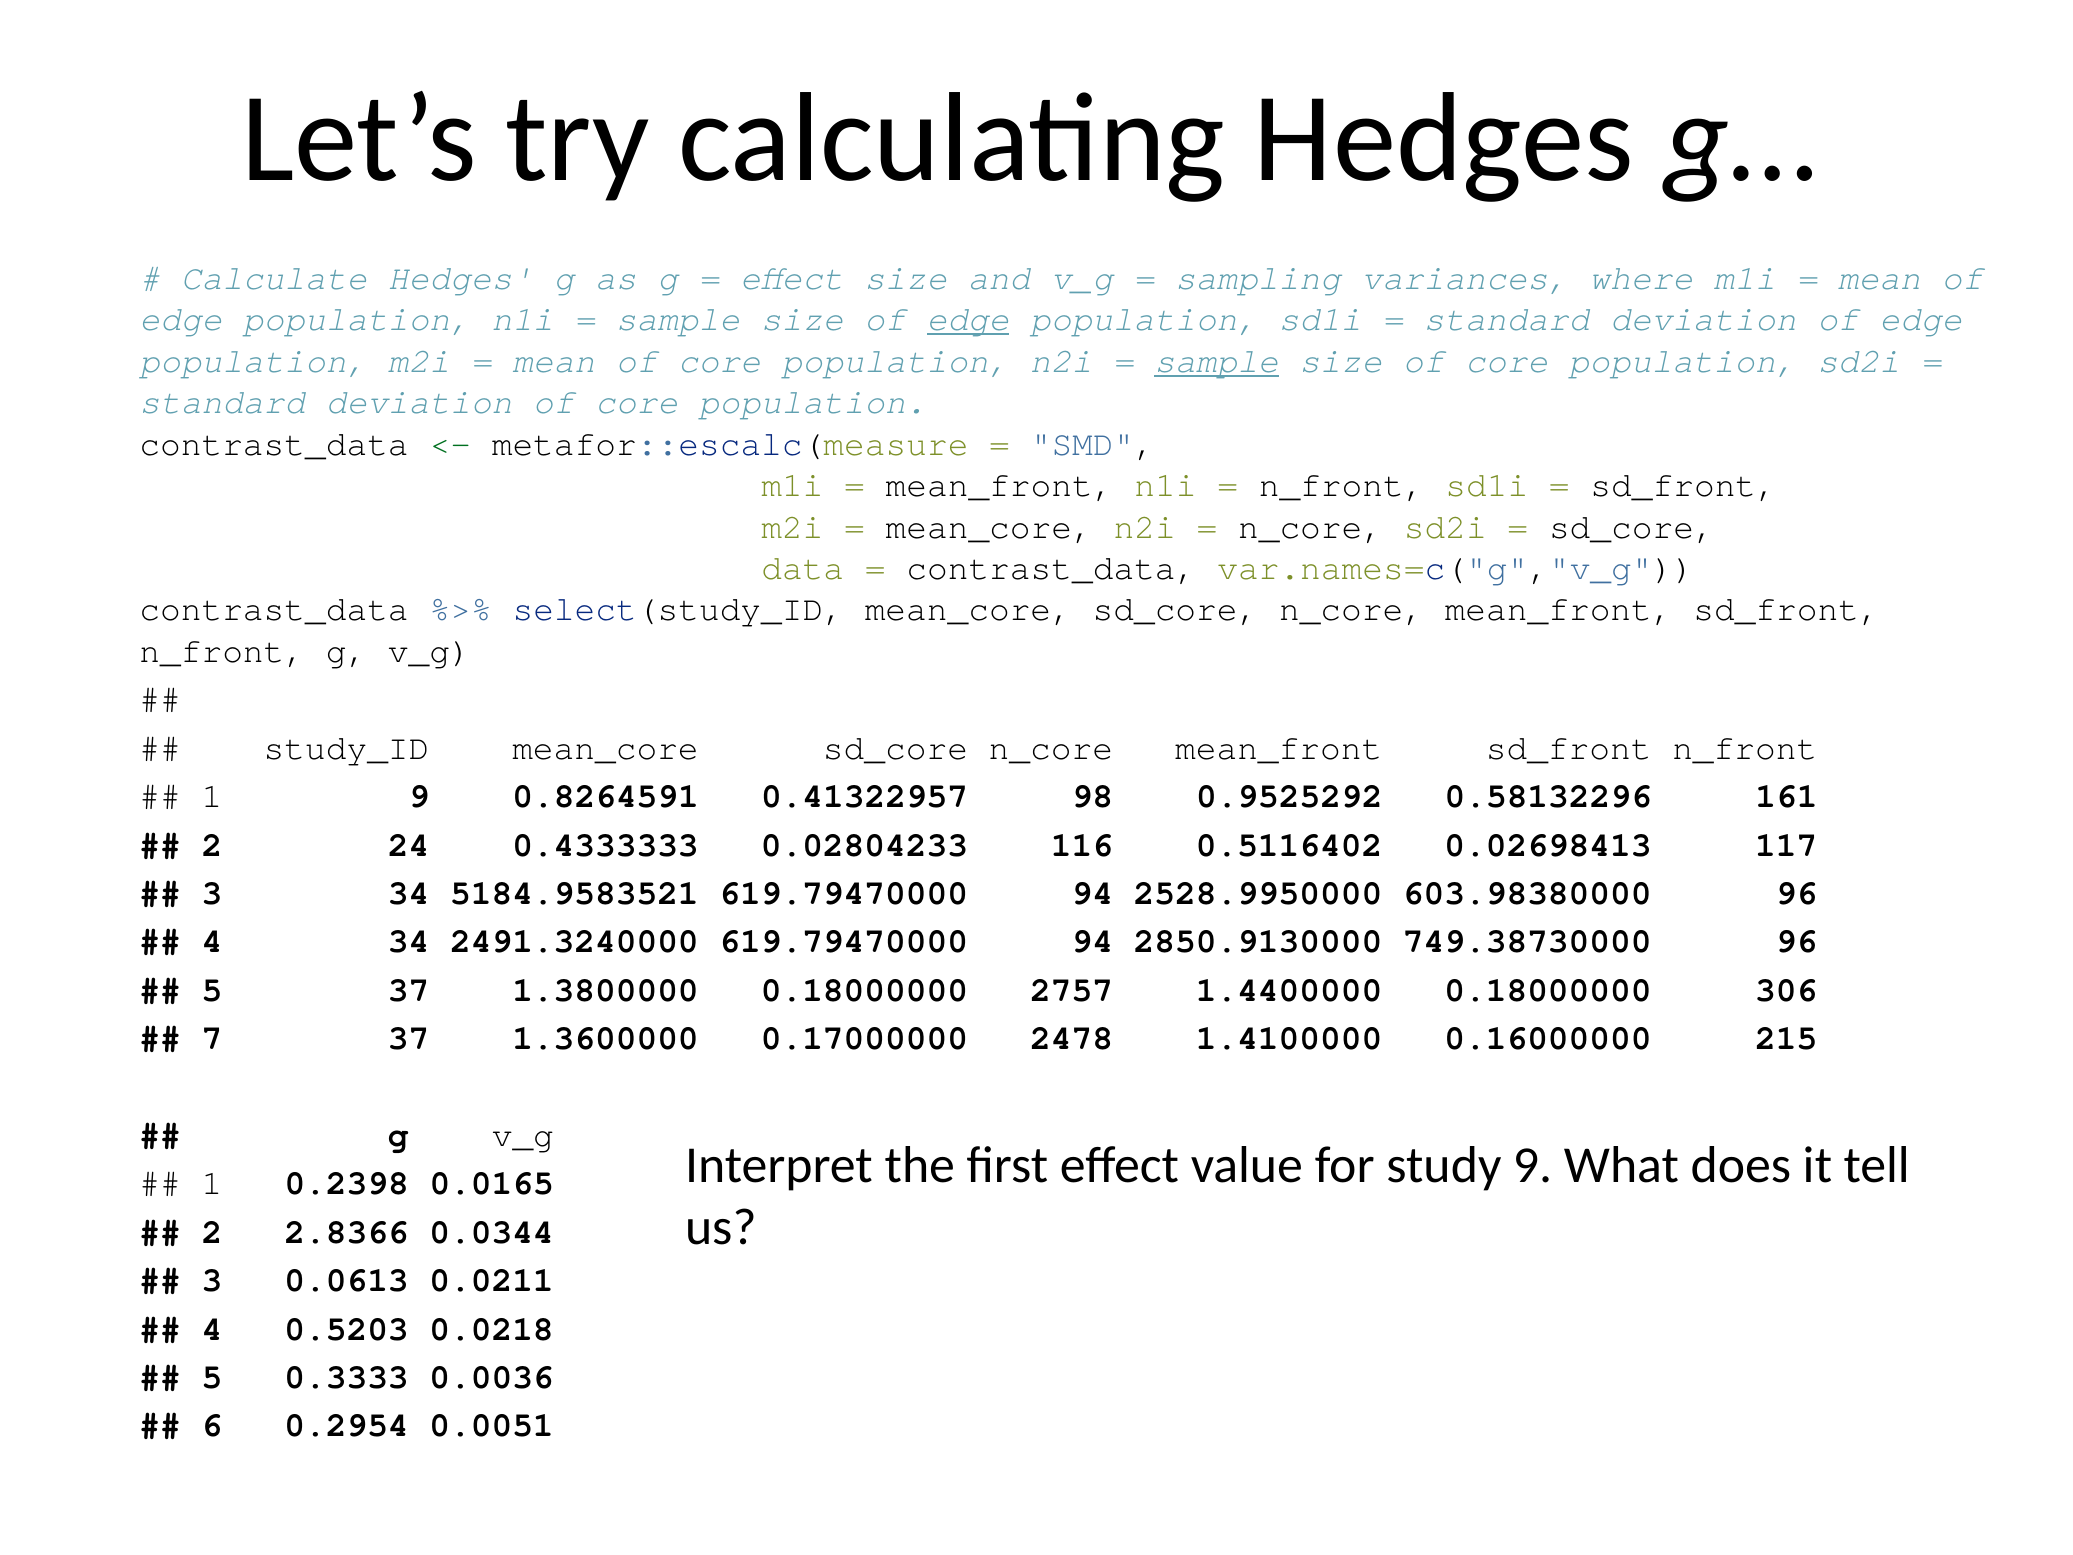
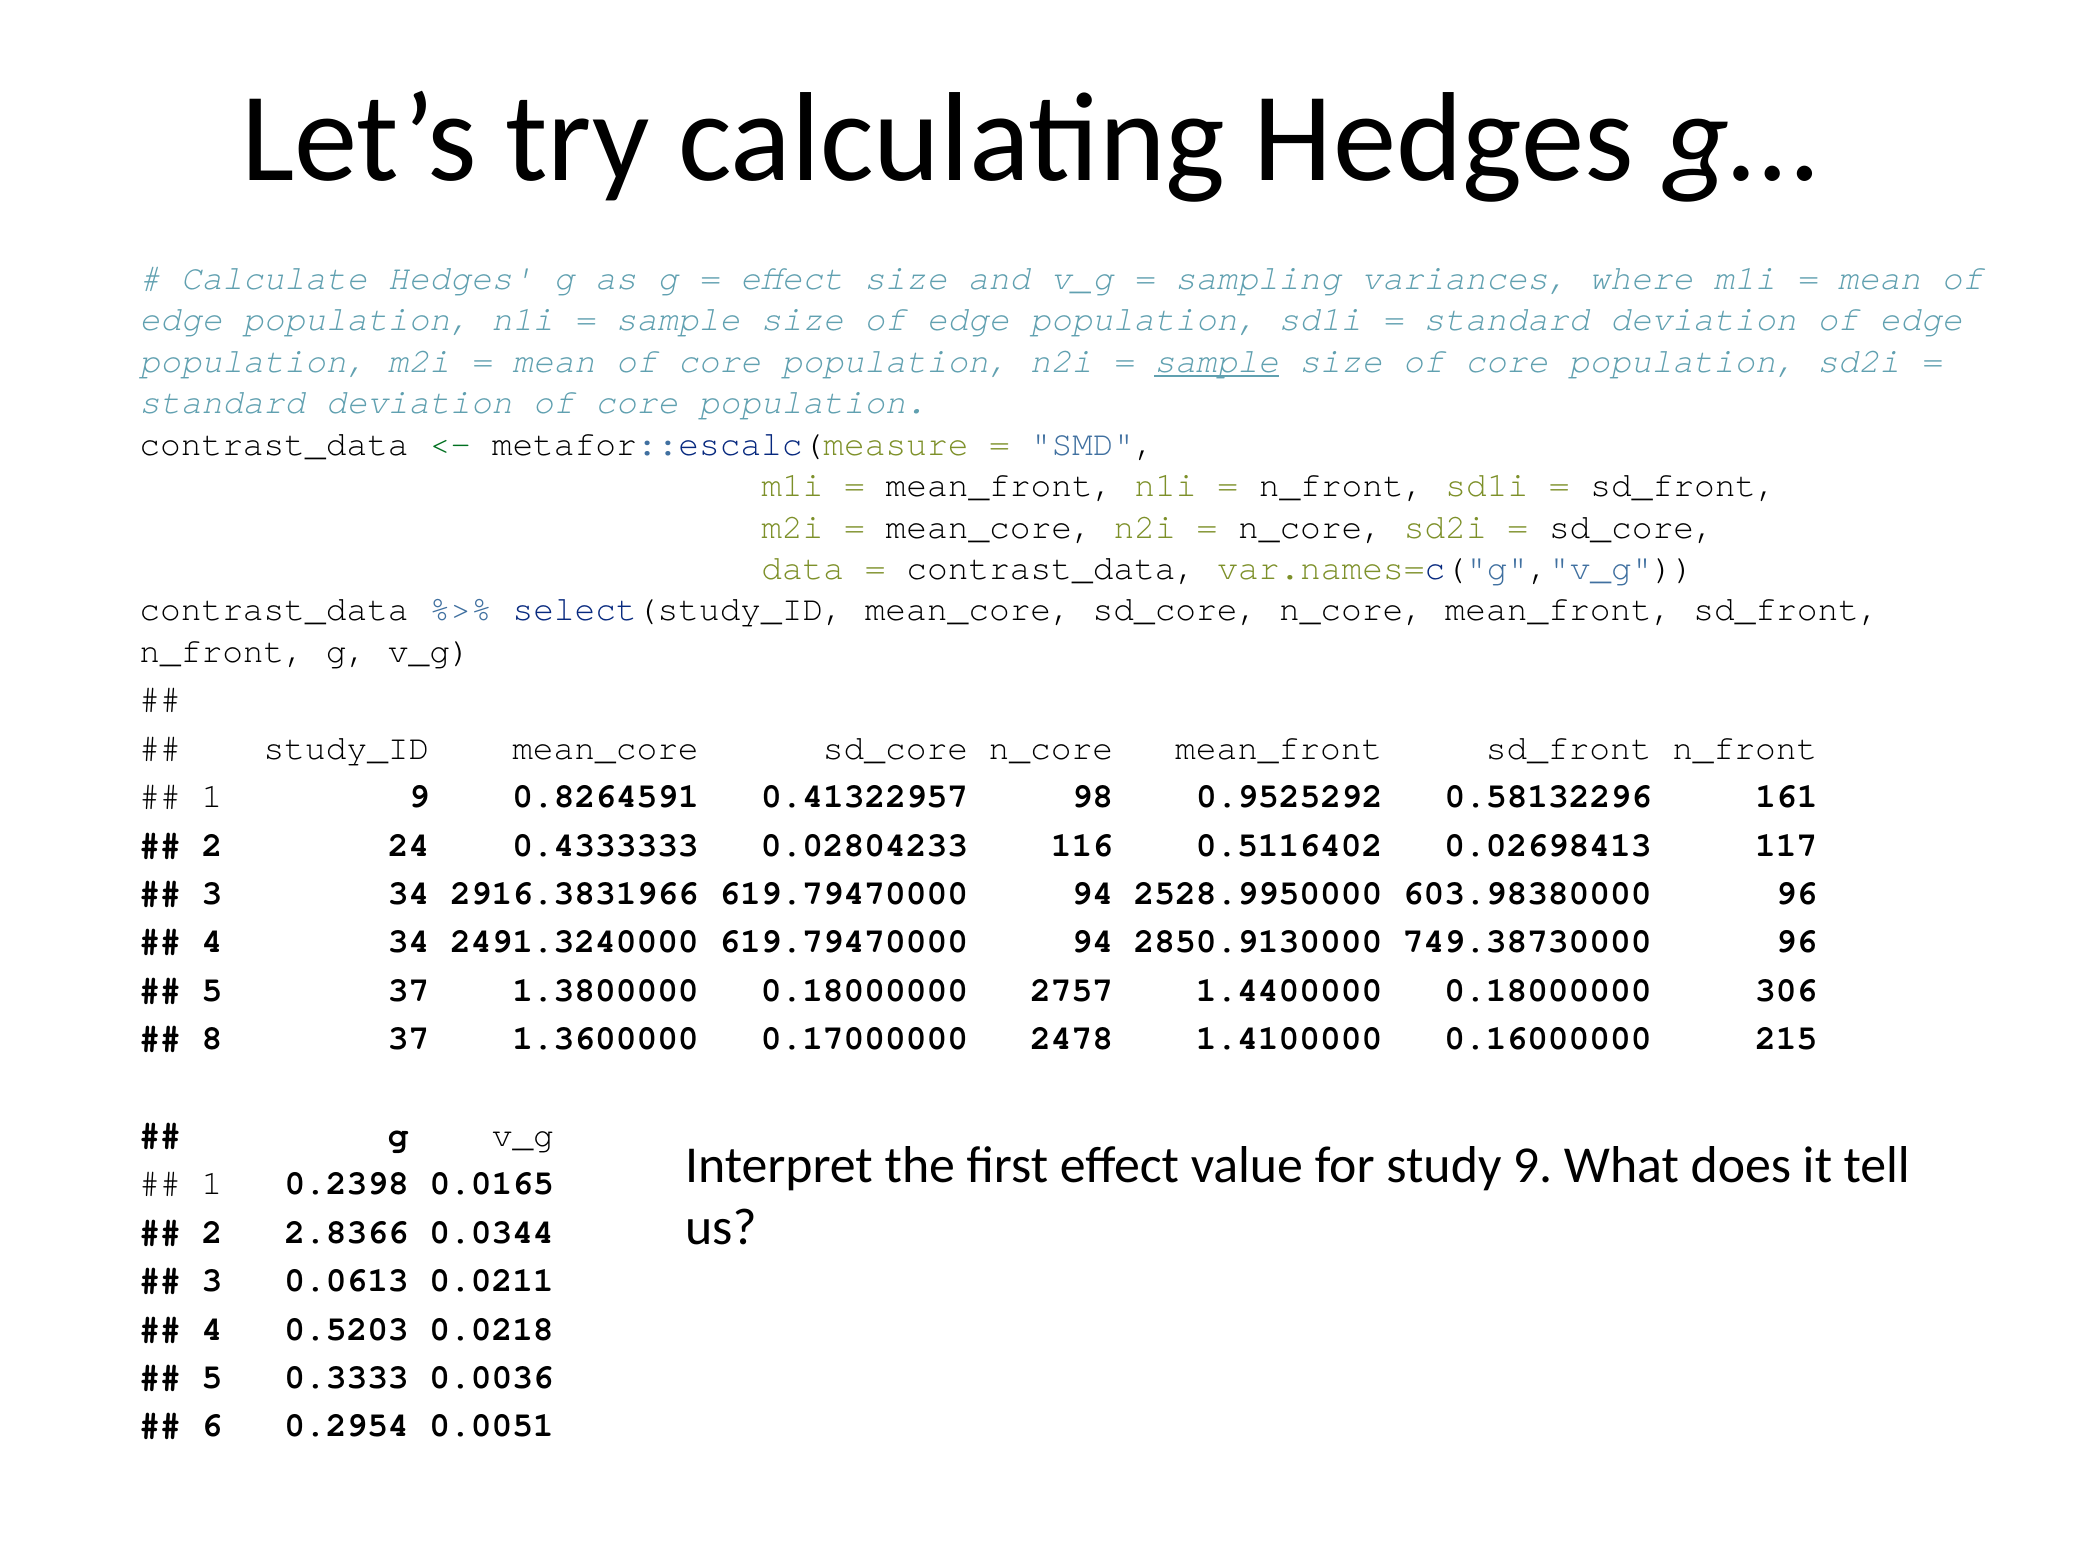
edge at (968, 319) underline: present -> none
5184.9583521: 5184.9583521 -> 2916.3831966
7: 7 -> 8
